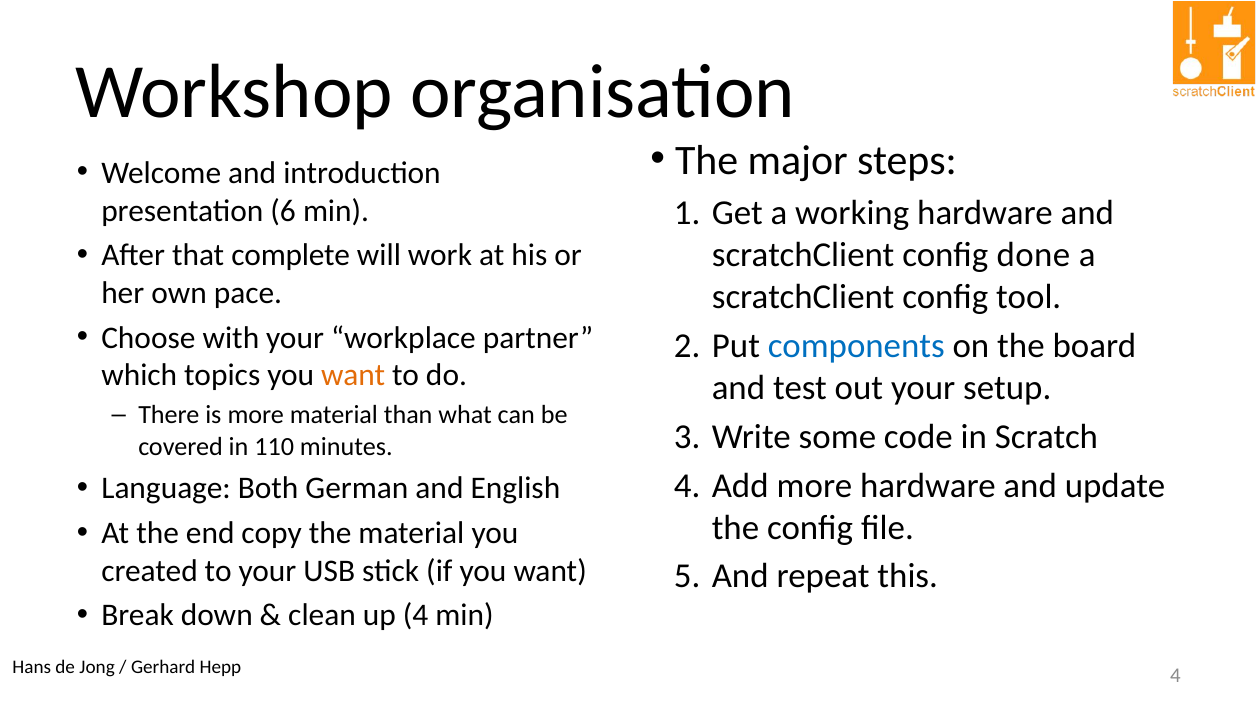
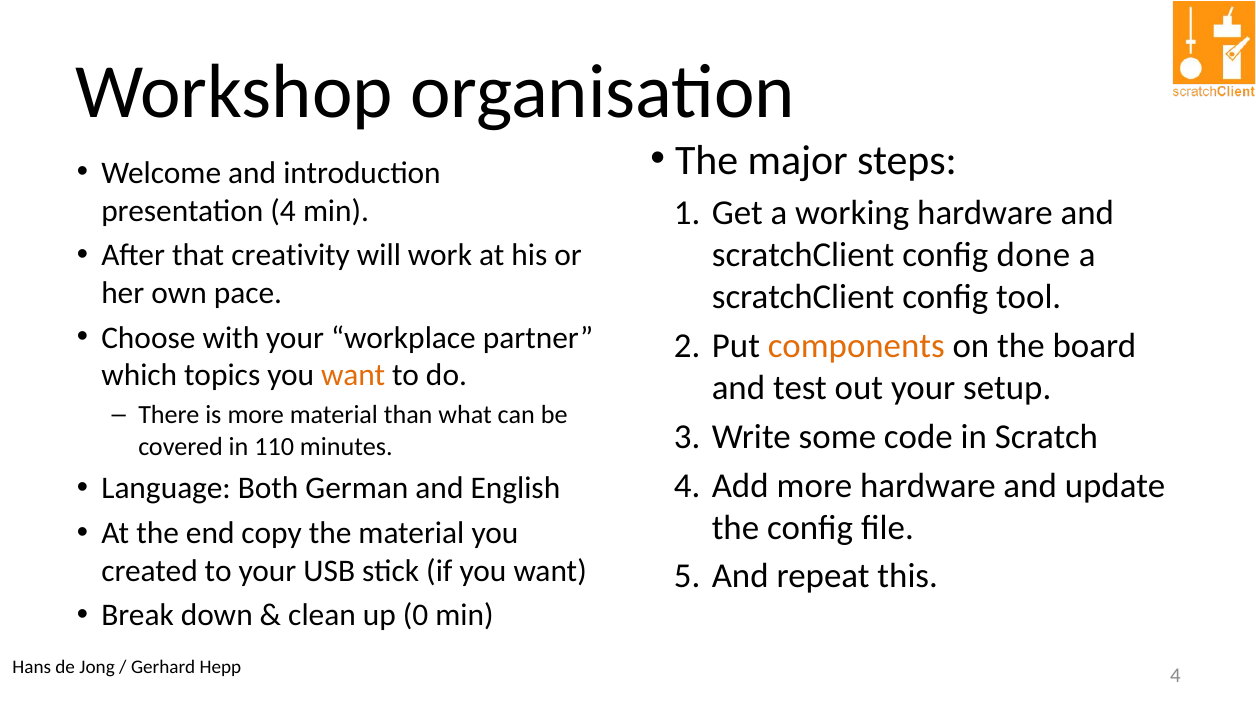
presentation 6: 6 -> 4
complete: complete -> creativity
components colour: blue -> orange
up 4: 4 -> 0
